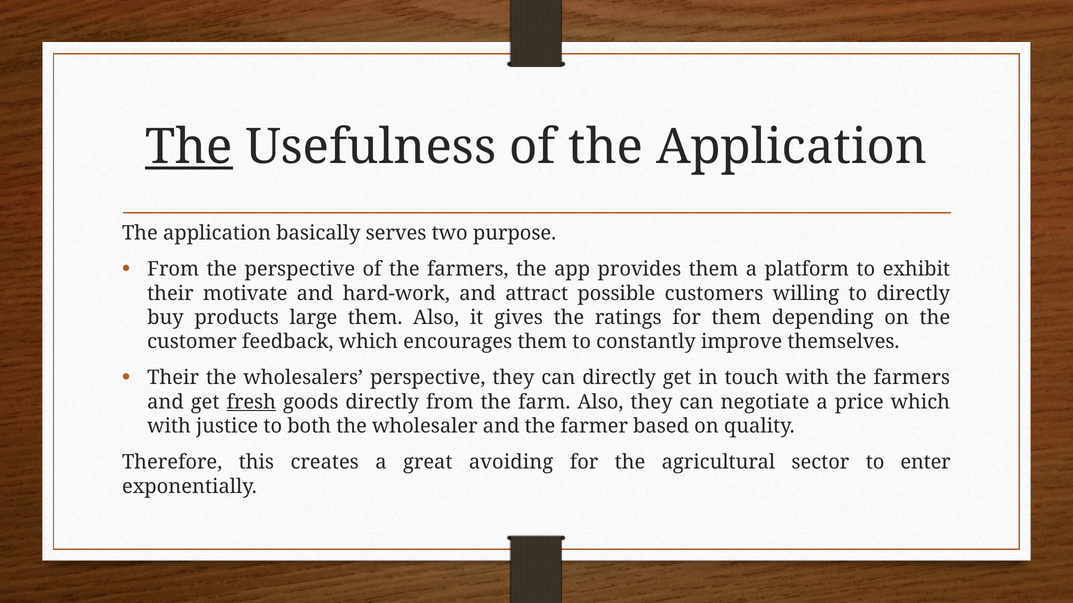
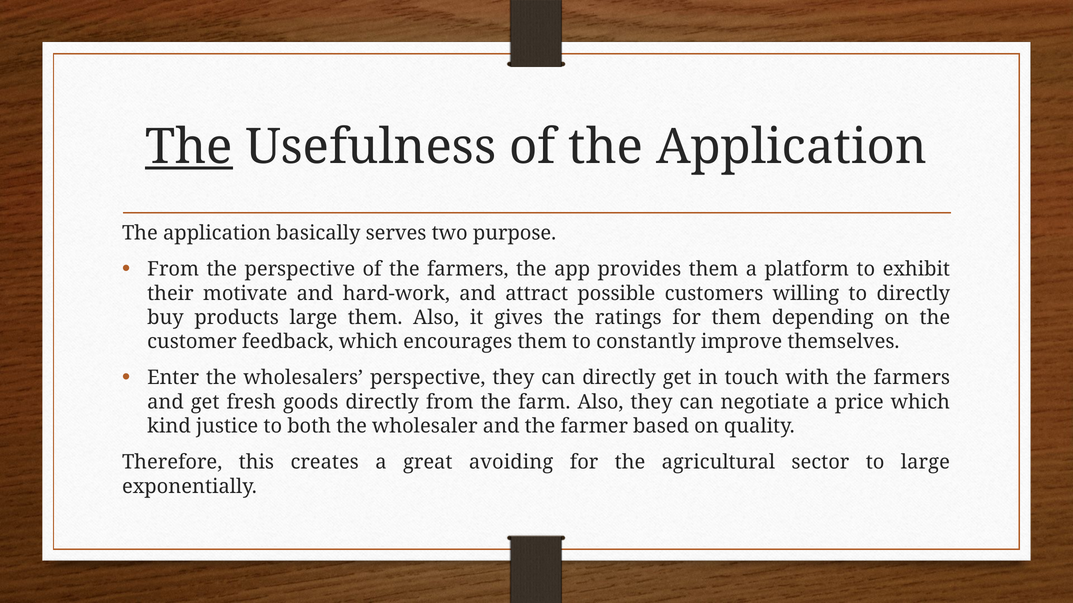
Their at (173, 378): Their -> Enter
fresh underline: present -> none
with at (169, 426): with -> kind
to enter: enter -> large
